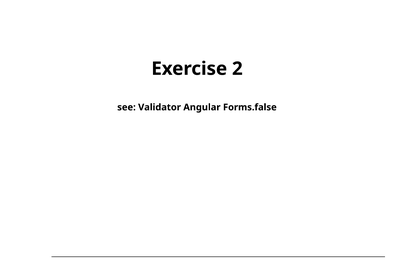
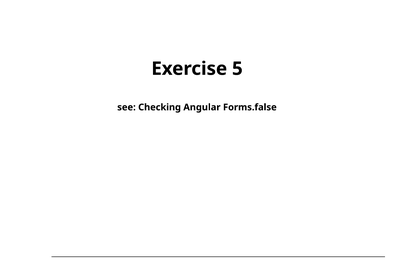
2: 2 -> 5
Validator: Validator -> Checking
